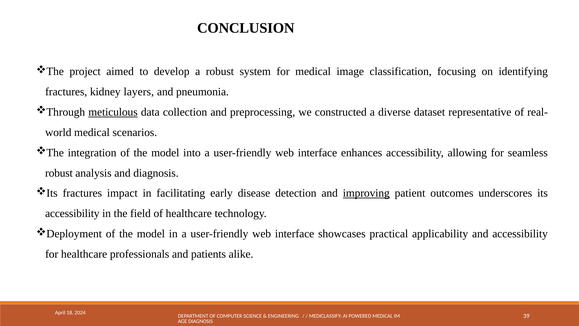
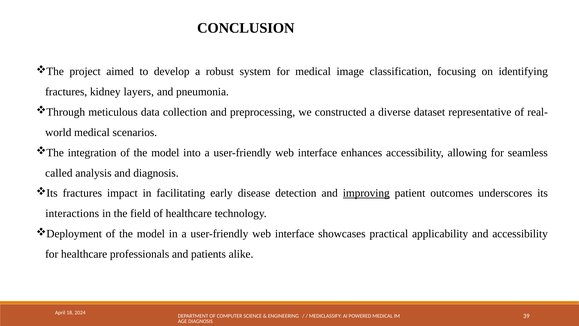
meticulous underline: present -> none
robust at (59, 173): robust -> called
accessibility at (72, 213): accessibility -> interactions
